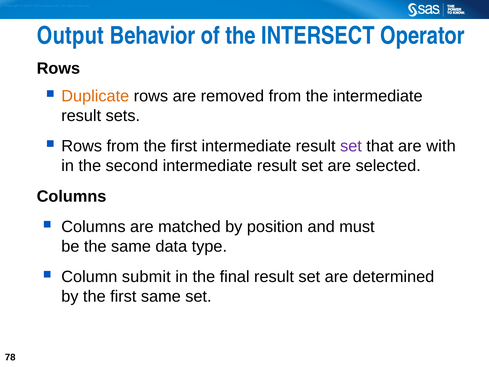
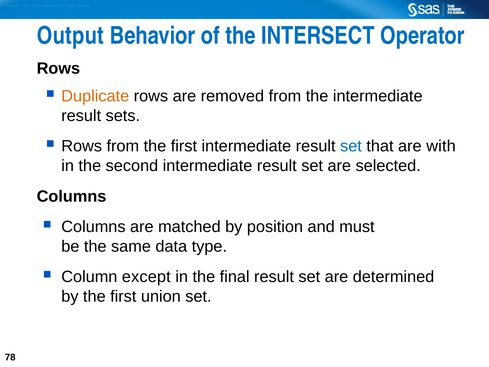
set at (351, 146) colour: purple -> blue
submit: submit -> except
first same: same -> union
